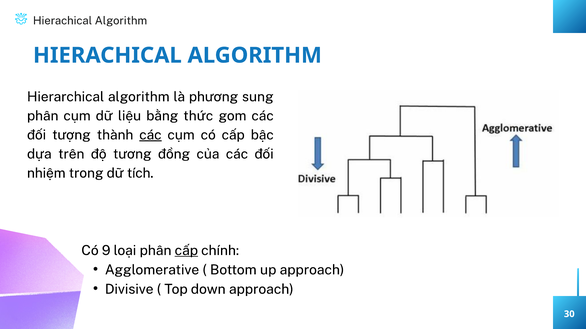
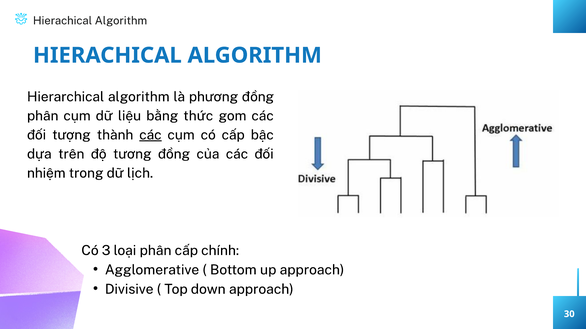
phương sung: sung -> đồng
tích: tích -> lịch
9: 9 -> 3
cấp at (186, 251) underline: present -> none
